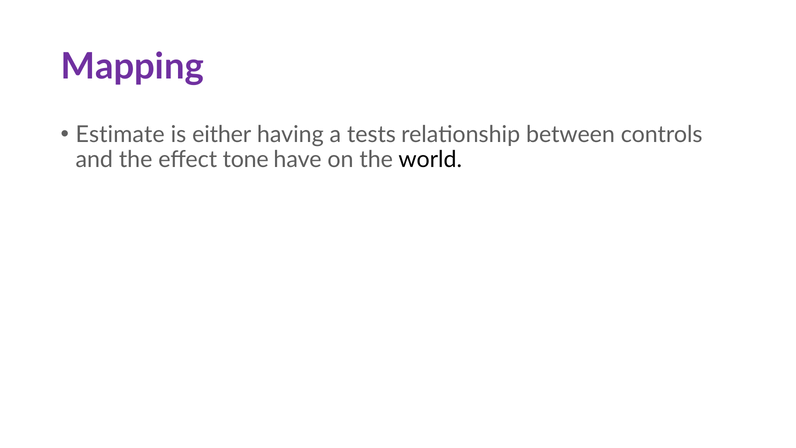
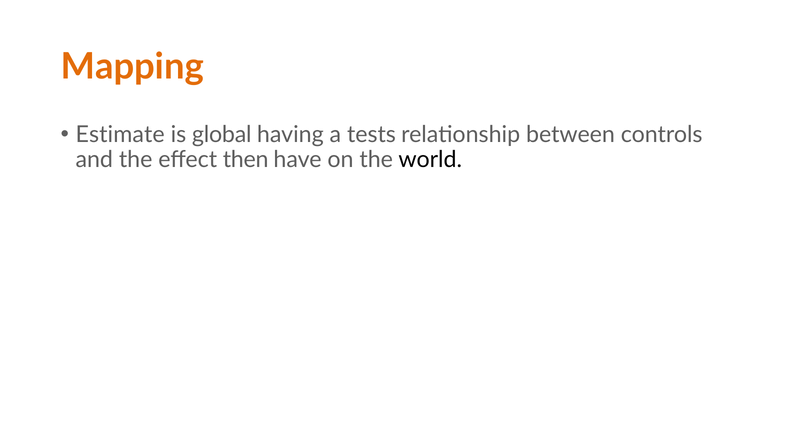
Mapping colour: purple -> orange
either: either -> global
tone: tone -> then
